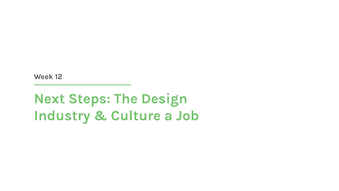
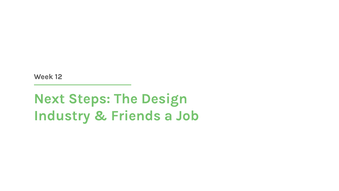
Culture: Culture -> Friends
